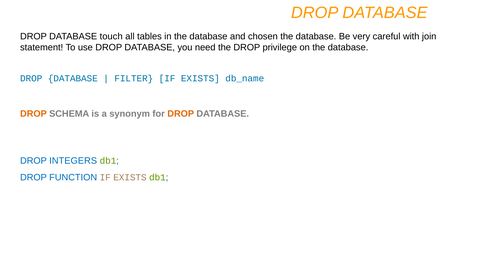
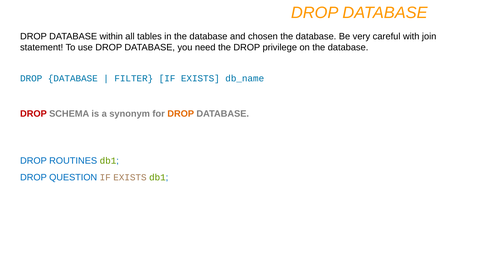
touch: touch -> within
DROP at (33, 114) colour: orange -> red
INTEGERS: INTEGERS -> ROUTINES
FUNCTION: FUNCTION -> QUESTION
